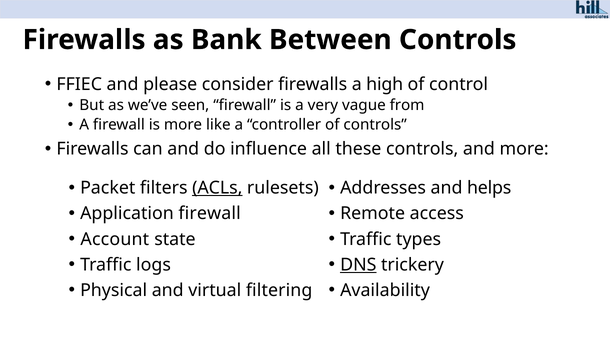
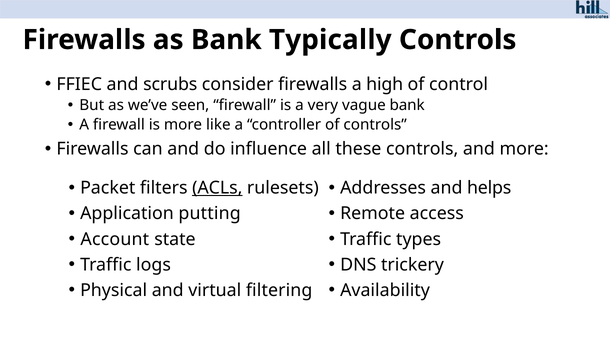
Between: Between -> Typically
please: please -> scrubs
vague from: from -> bank
Application firewall: firewall -> putting
DNS underline: present -> none
